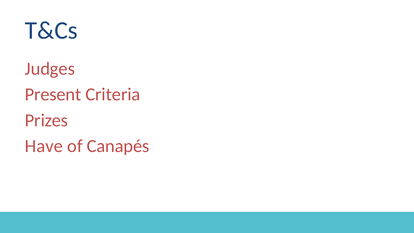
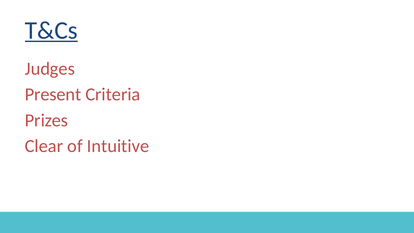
T&Cs underline: none -> present
Have: Have -> Clear
Canapés: Canapés -> Intuitive
